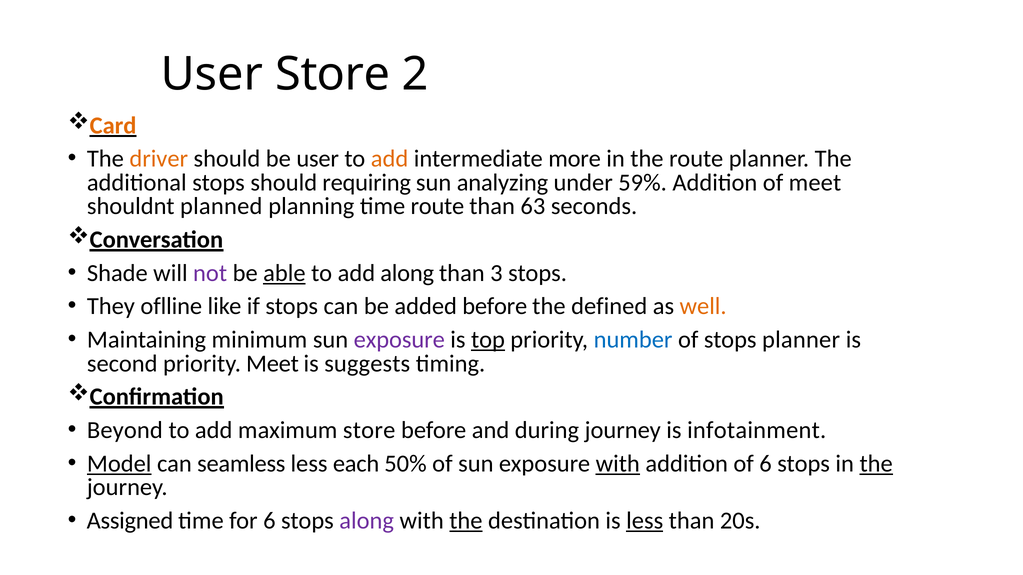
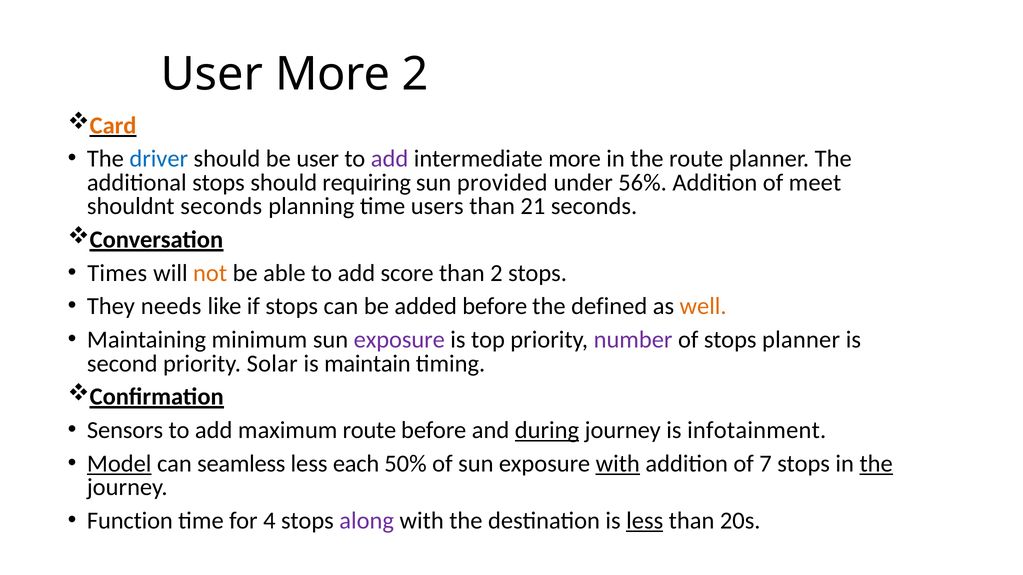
User Store: Store -> More
driver colour: orange -> blue
add at (390, 159) colour: orange -> purple
analyzing: analyzing -> provided
59%: 59% -> 56%
shouldnt planned: planned -> seconds
time route: route -> users
63: 63 -> 21
Shade: Shade -> Times
not colour: purple -> orange
able underline: present -> none
add along: along -> score
than 3: 3 -> 2
oflline: oflline -> needs
top underline: present -> none
number colour: blue -> purple
priority Meet: Meet -> Solar
suggests: suggests -> maintain
Beyond: Beyond -> Sensors
maximum store: store -> route
during underline: none -> present
of 6: 6 -> 7
Assigned: Assigned -> Function
for 6: 6 -> 4
the at (466, 521) underline: present -> none
